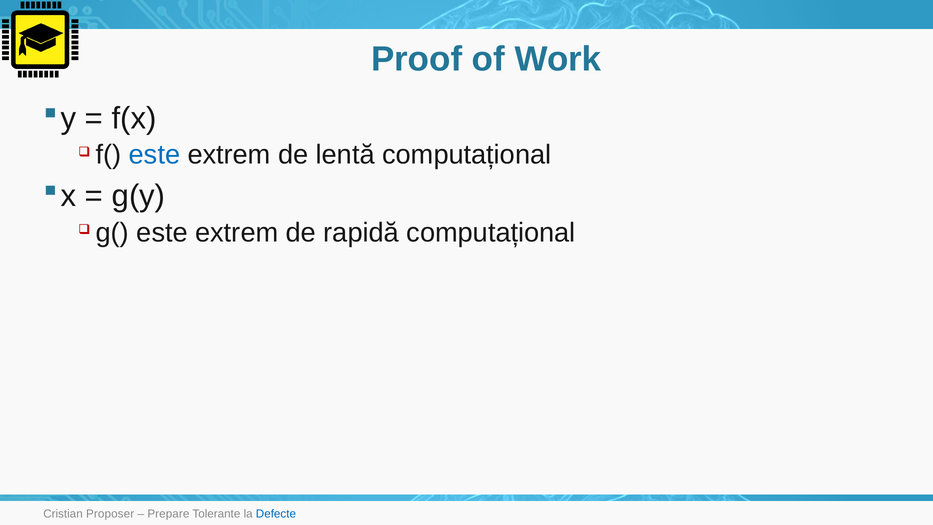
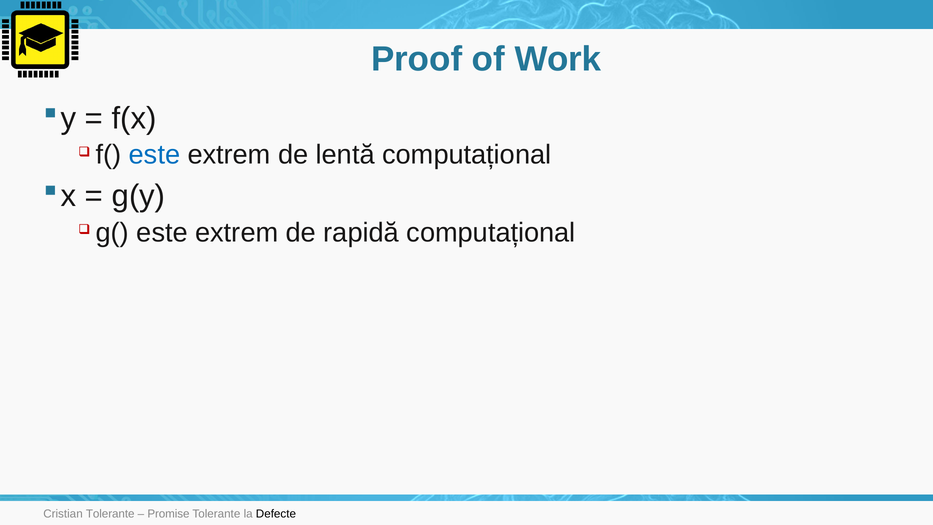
Cristian Proposer: Proposer -> Tolerante
Prepare: Prepare -> Promise
Defecte colour: blue -> black
